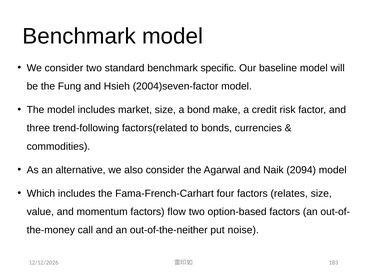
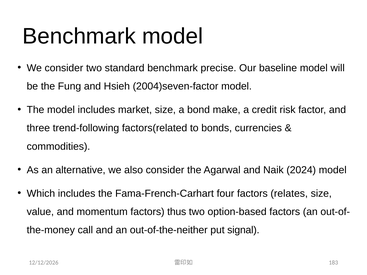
specific: specific -> precise
2094: 2094 -> 2024
flow: flow -> thus
noise: noise -> signal
